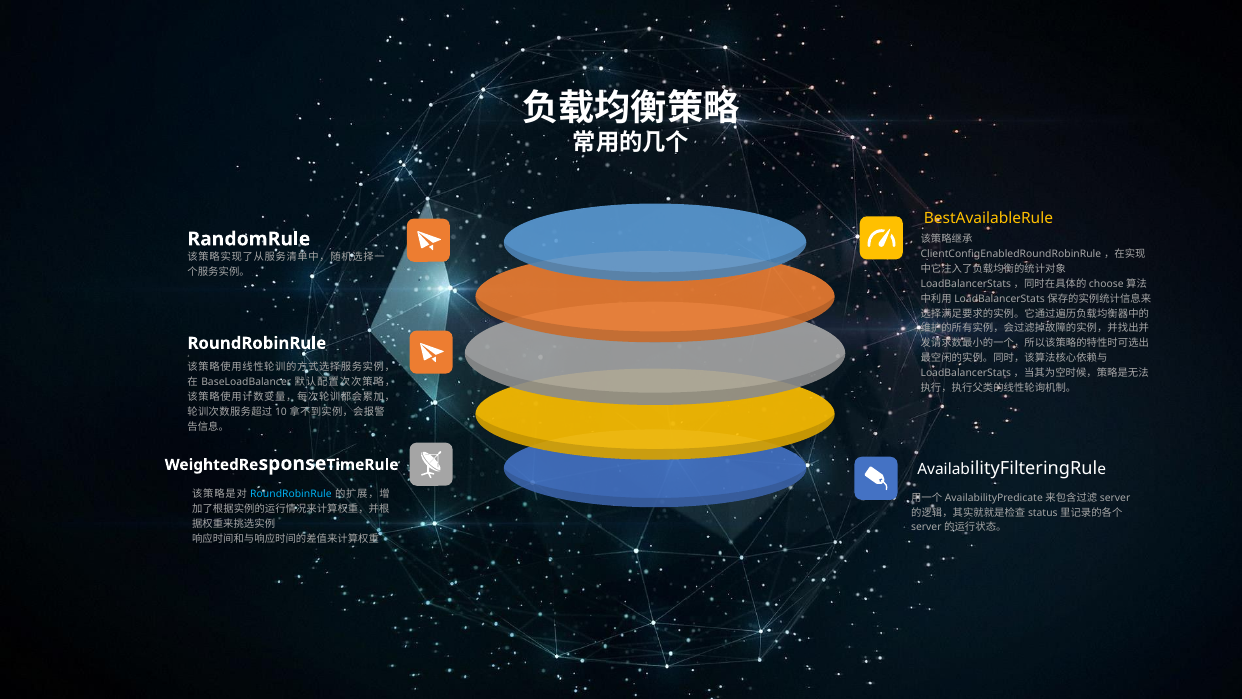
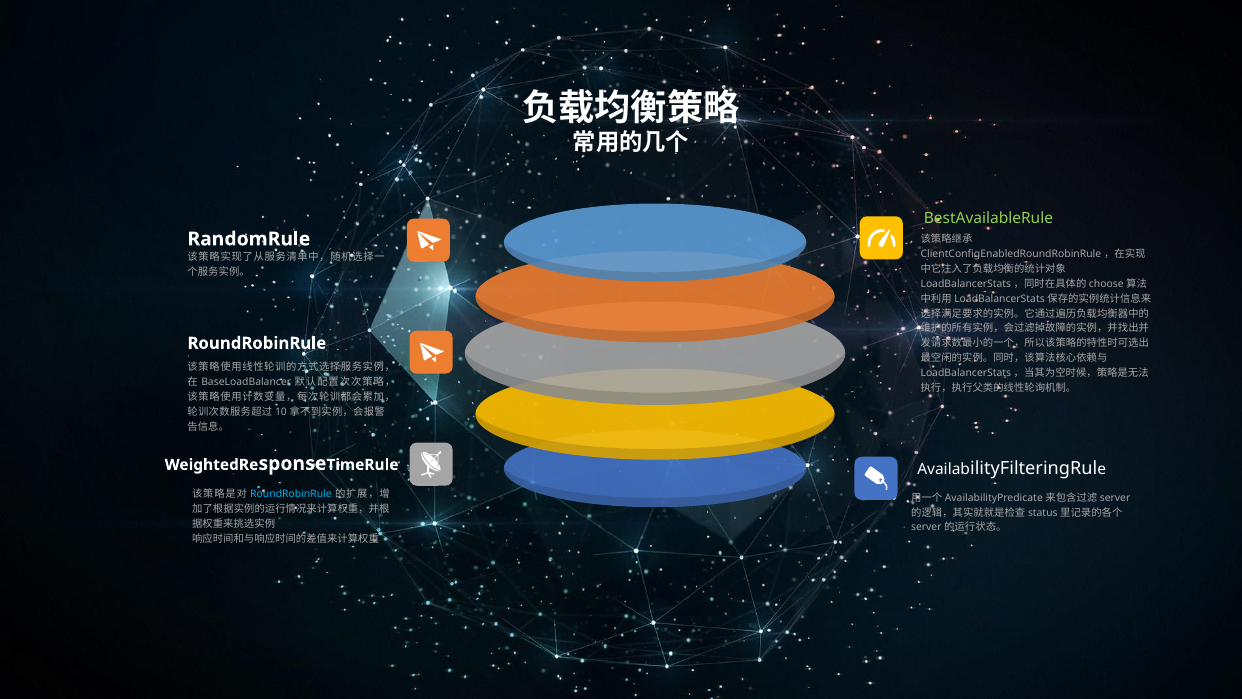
BestAvailableRule colour: yellow -> light green
